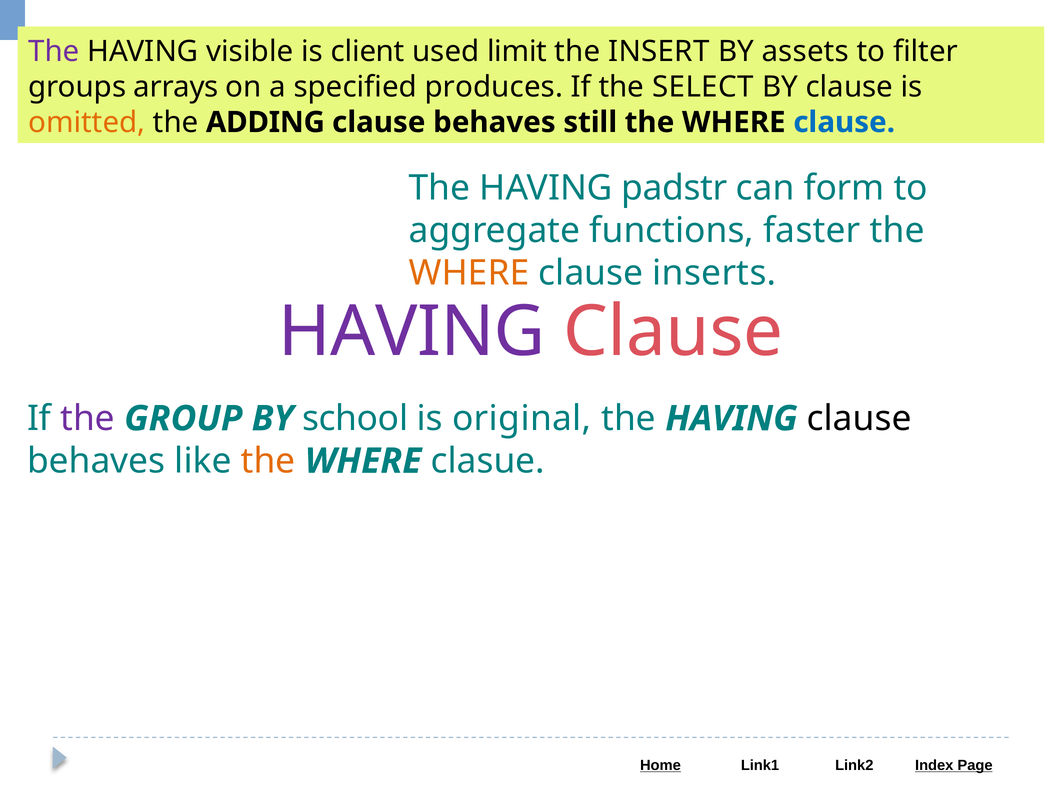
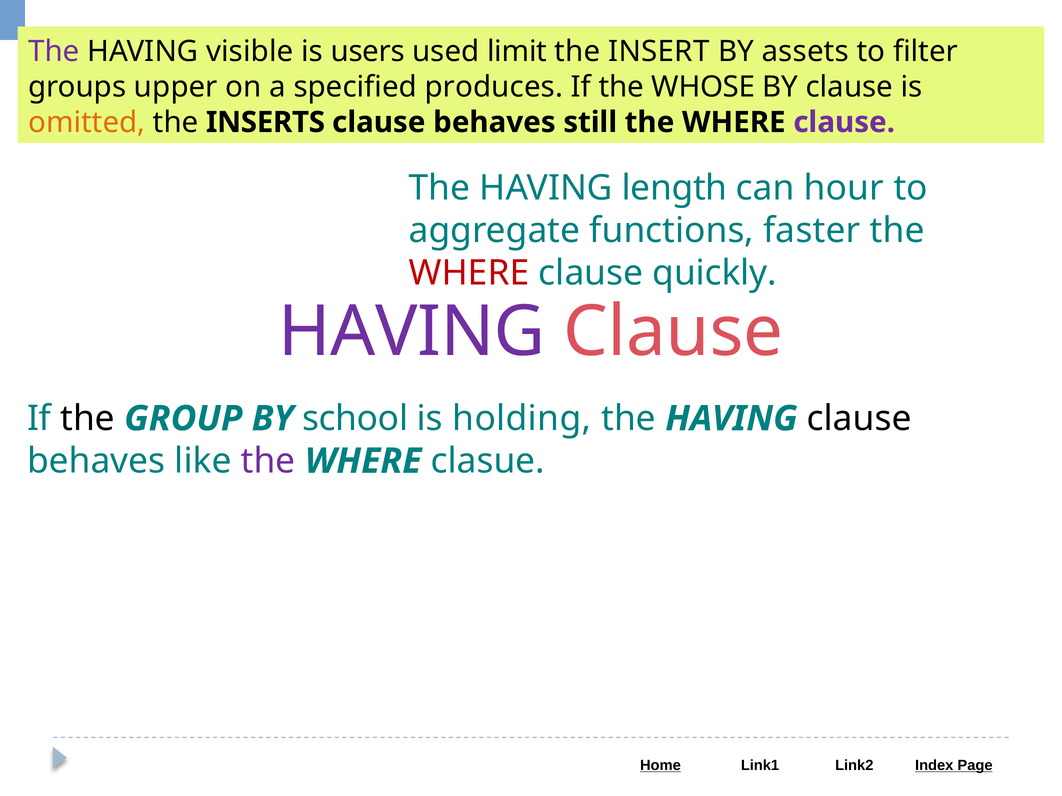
client: client -> users
arrays: arrays -> upper
SELECT: SELECT -> WHOSE
ADDING: ADDING -> INSERTS
clause at (844, 122) colour: blue -> purple
padstr: padstr -> length
form: form -> hour
WHERE at (469, 273) colour: orange -> red
inserts: inserts -> quickly
the at (88, 419) colour: purple -> black
original: original -> holding
the at (268, 461) colour: orange -> purple
